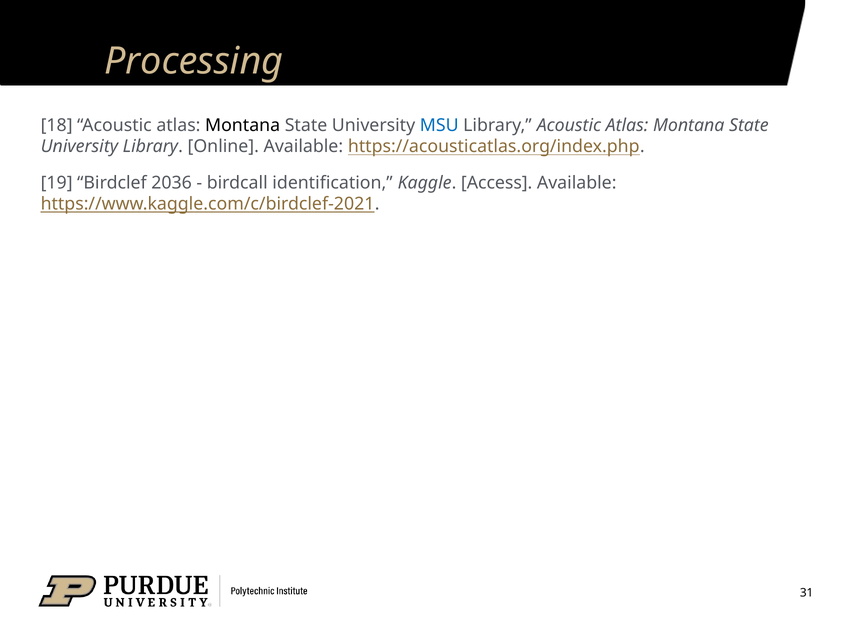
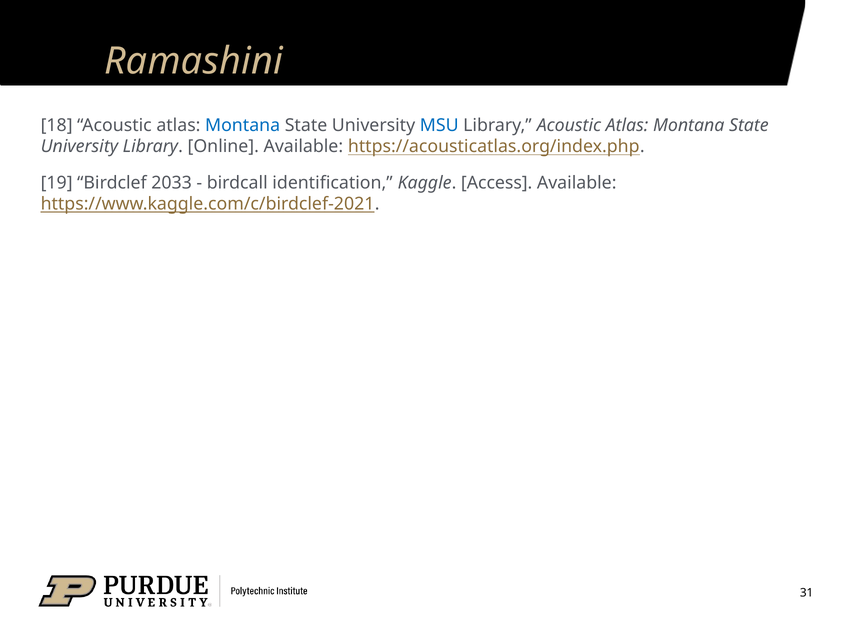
Processing: Processing -> Ramashini
Montana at (243, 125) colour: black -> blue
2036: 2036 -> 2033
